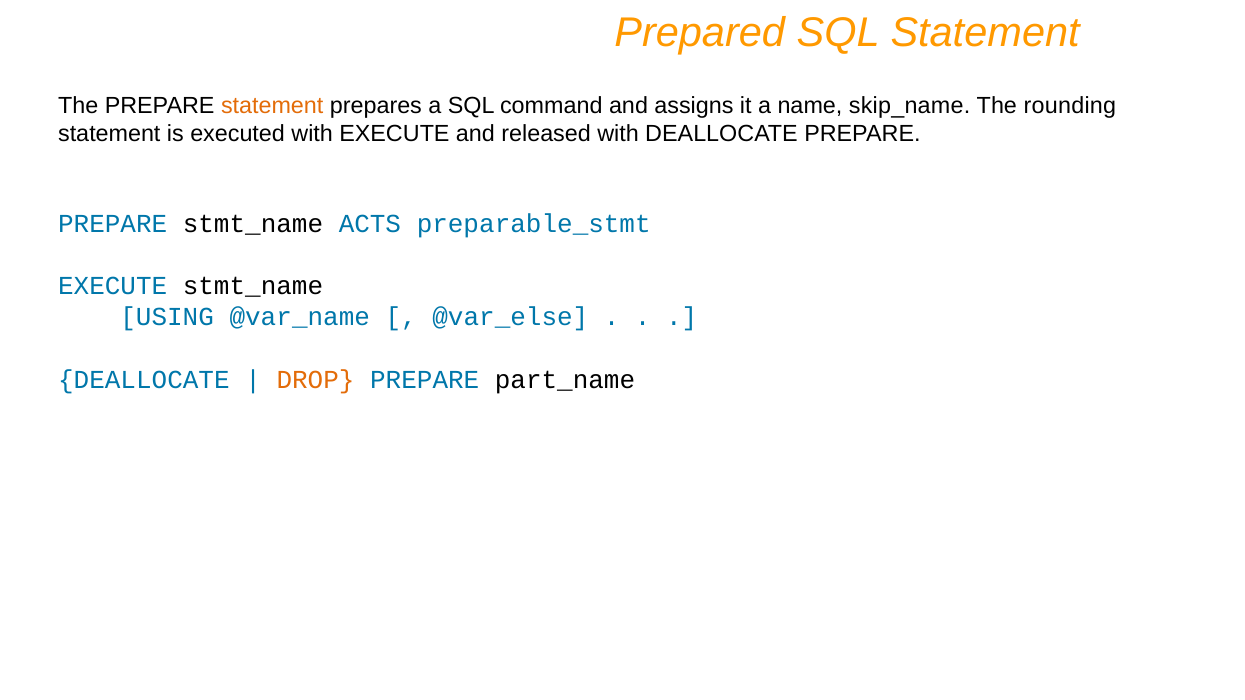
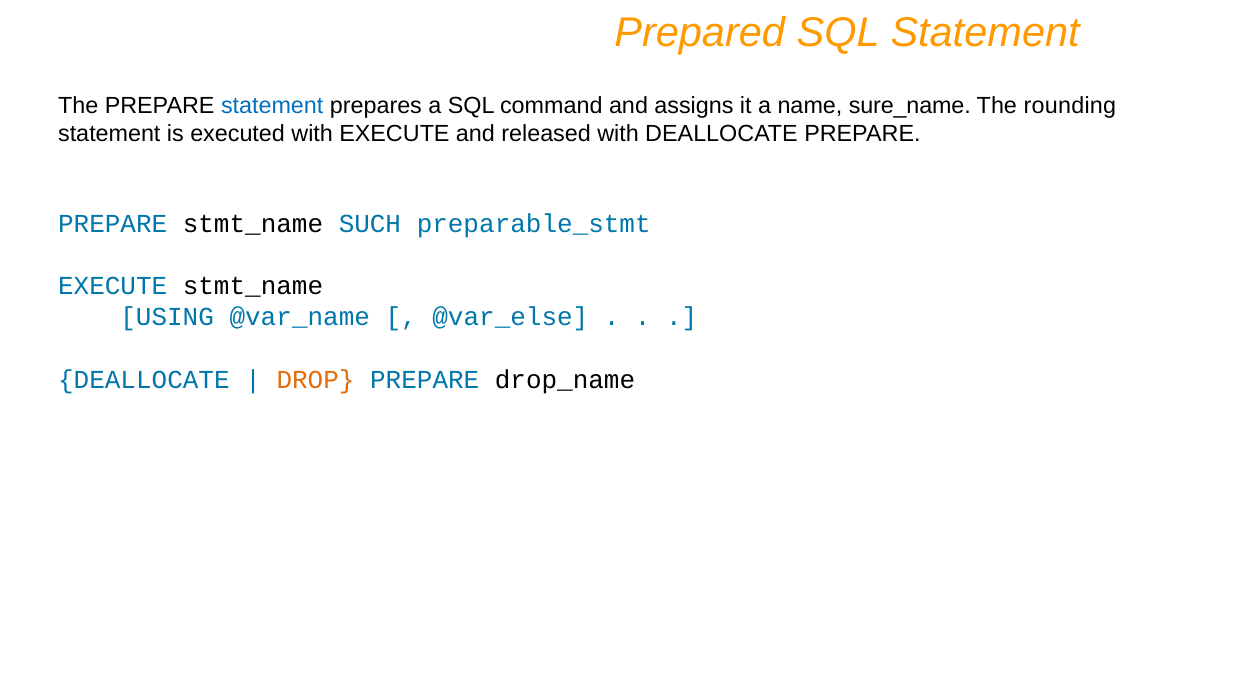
statement at (272, 106) colour: orange -> blue
skip_name: skip_name -> sure_name
ACTS: ACTS -> SUCH
part_name: part_name -> drop_name
